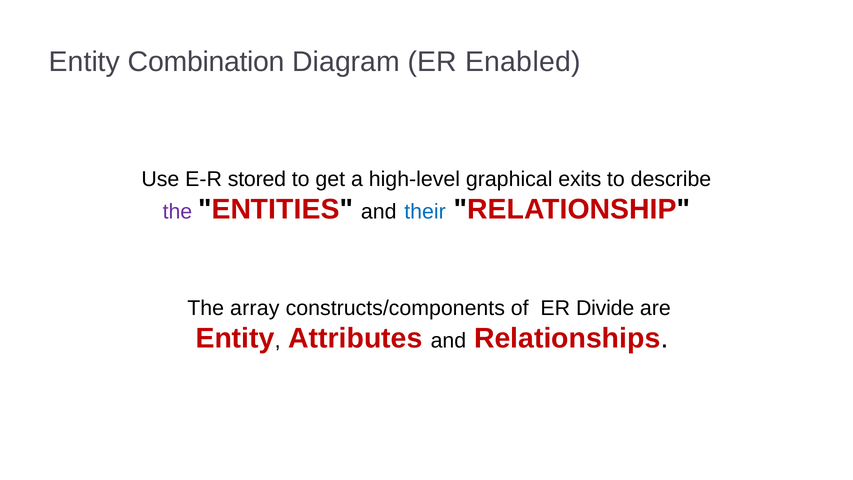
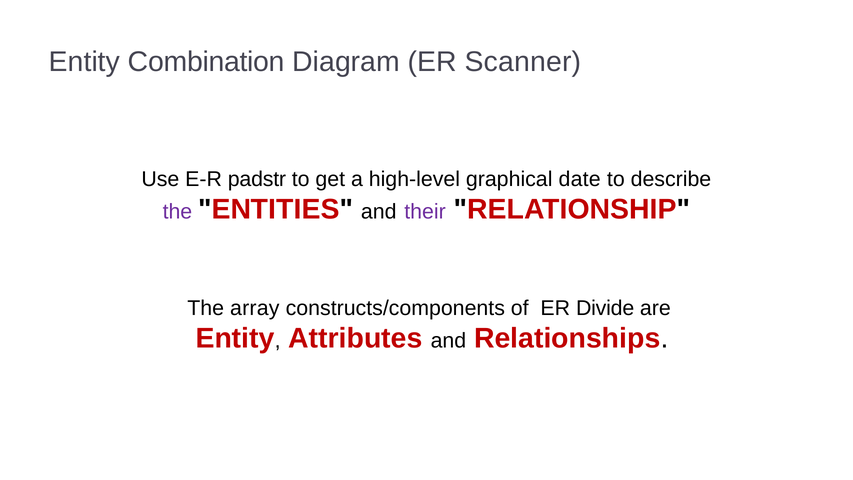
Enabled: Enabled -> Scanner
stored: stored -> padstr
exits: exits -> date
their colour: blue -> purple
